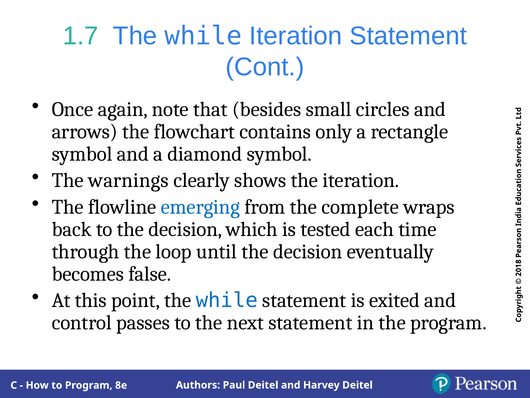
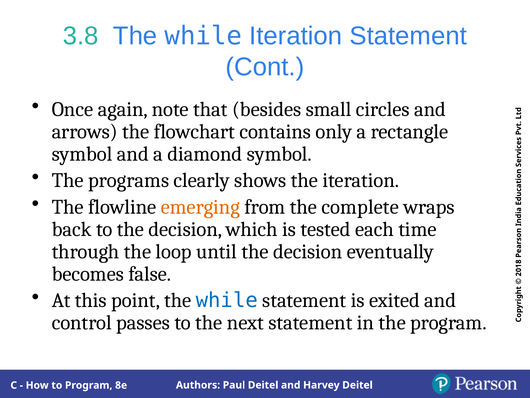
1.7: 1.7 -> 3.8
warnings: warnings -> programs
emerging colour: blue -> orange
